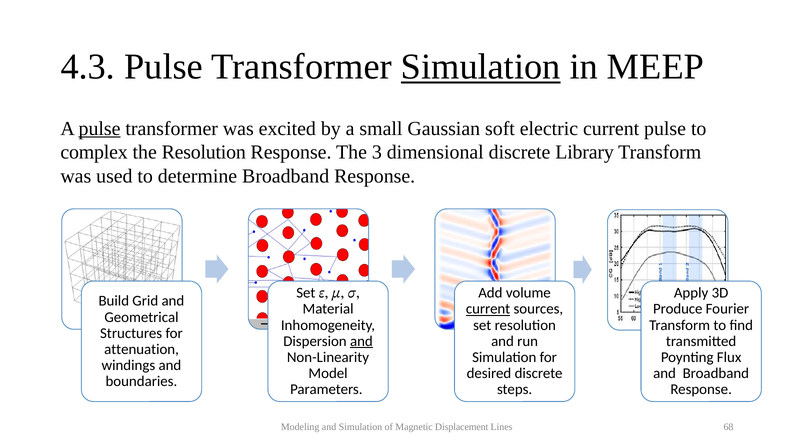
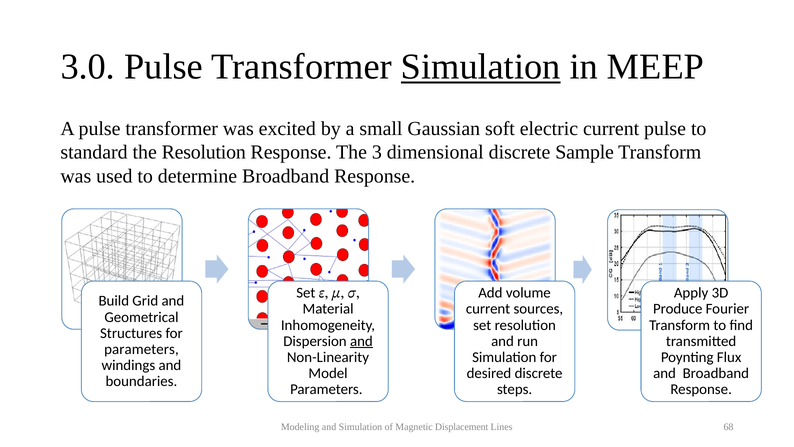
4.3: 4.3 -> 3.0
pulse at (100, 128) underline: present -> none
complex: complex -> standard
Library: Library -> Sample
current at (488, 309) underline: present -> none
attenuation at (142, 349): attenuation -> parameters
